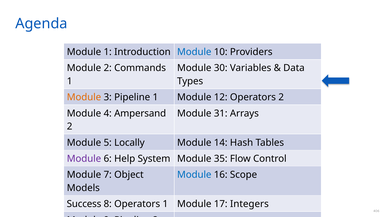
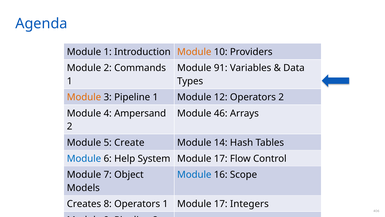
Module at (194, 52) colour: blue -> orange
30: 30 -> 91
31: 31 -> 46
Locally: Locally -> Create
Module at (84, 158) colour: purple -> blue
System Module 35: 35 -> 17
Success: Success -> Creates
